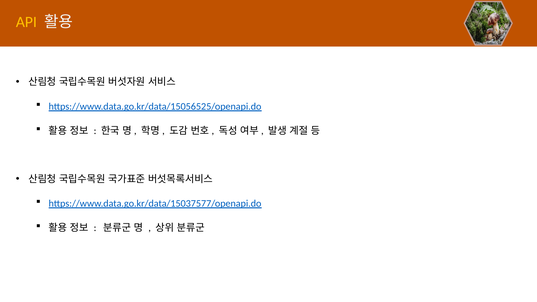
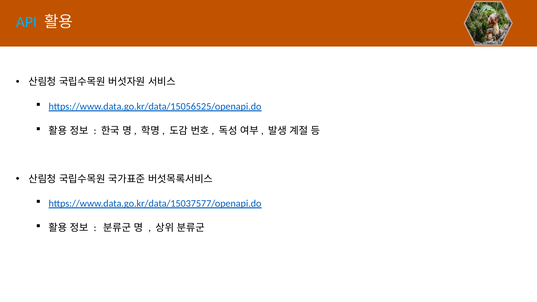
API colour: yellow -> light blue
